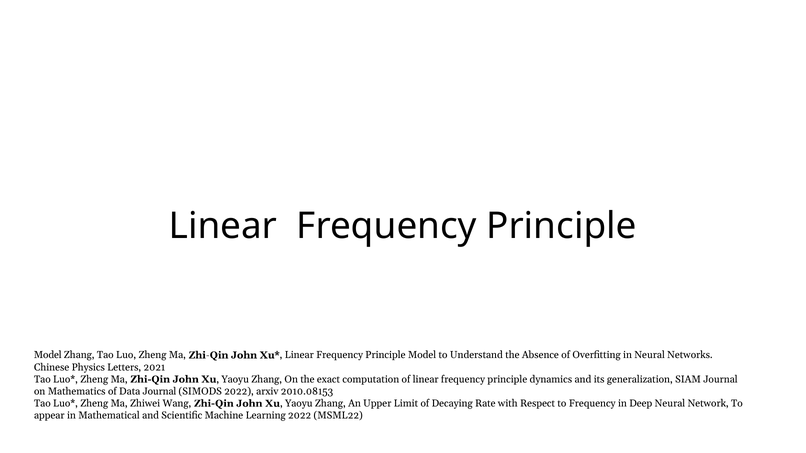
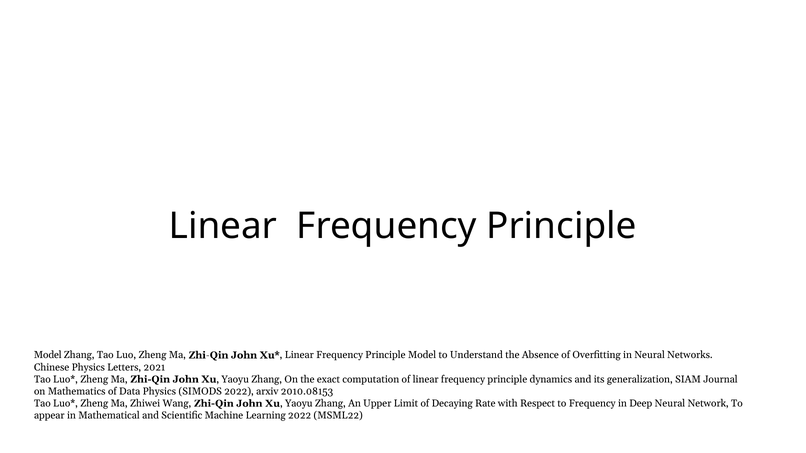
Data Journal: Journal -> Physics
